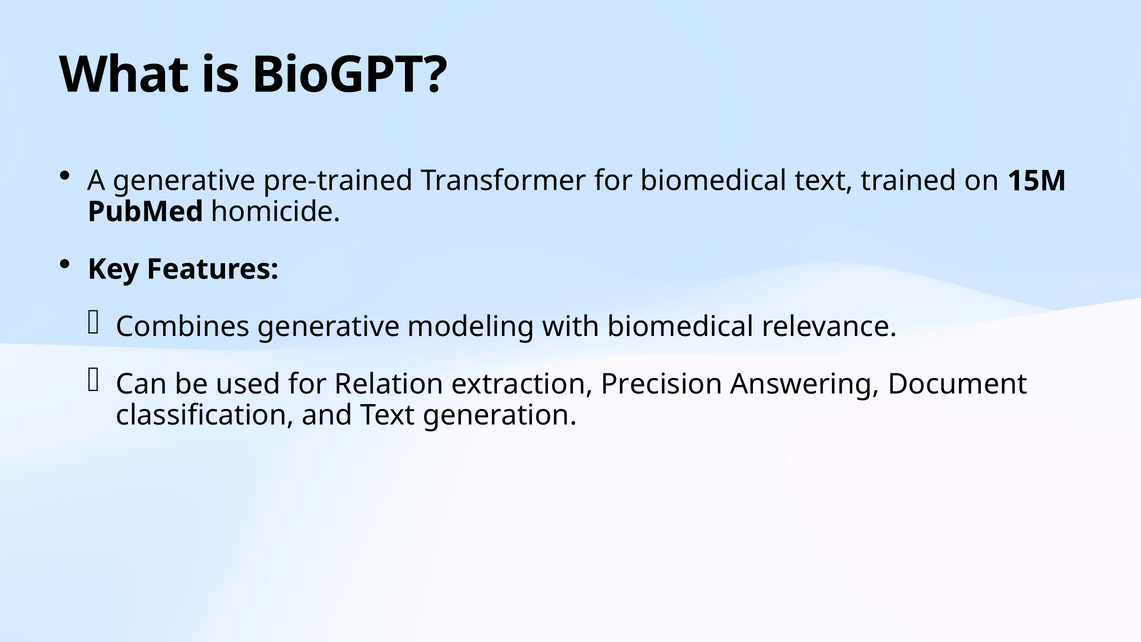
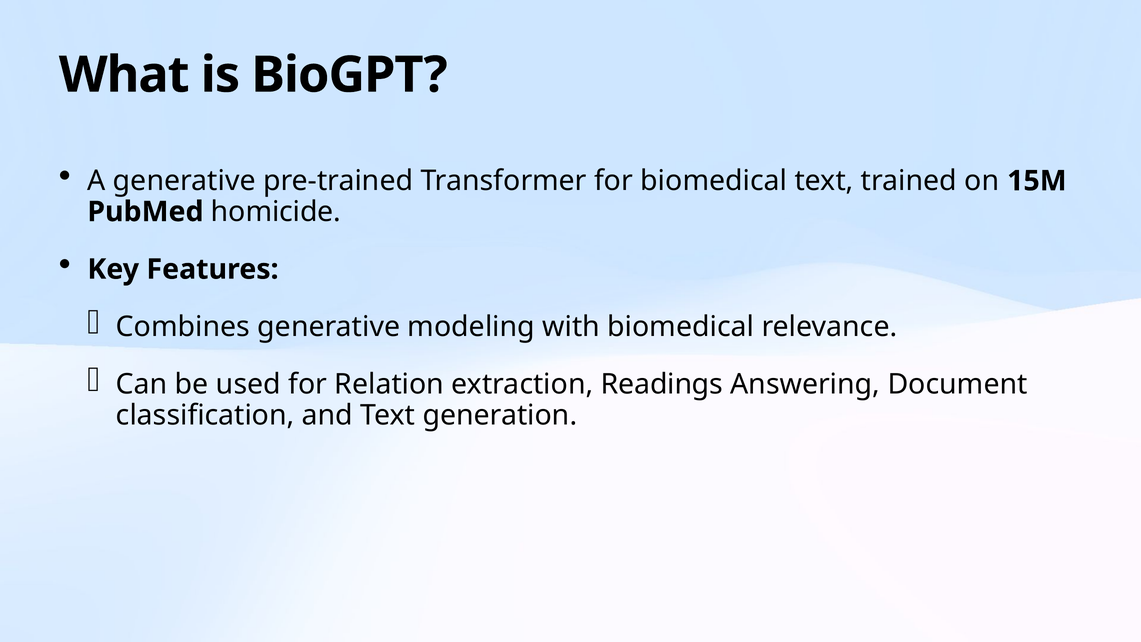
Precision: Precision -> Readings
